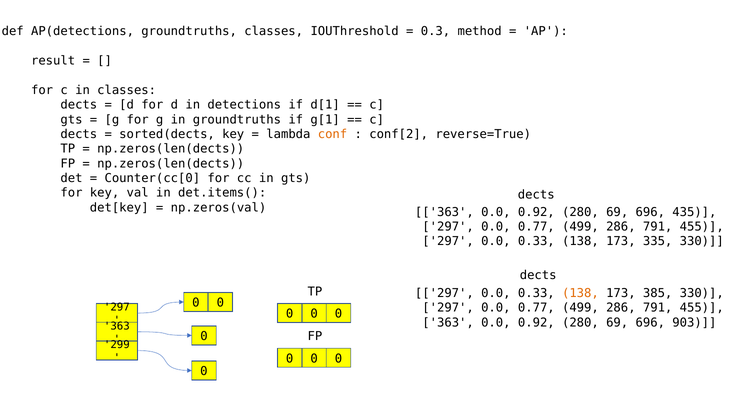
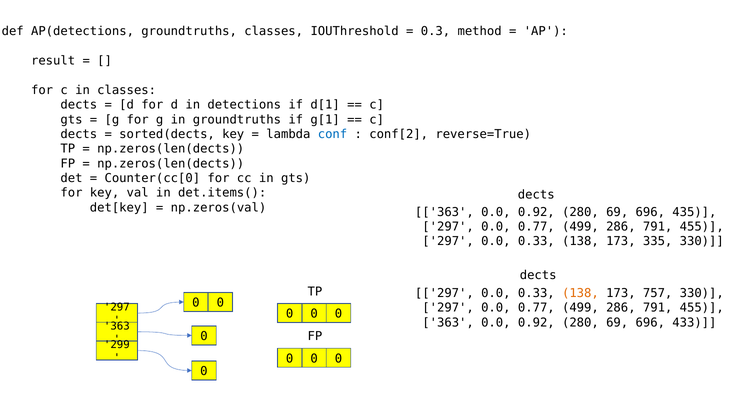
conf colour: orange -> blue
385: 385 -> 757
903: 903 -> 433
